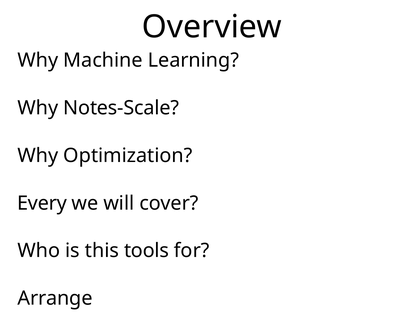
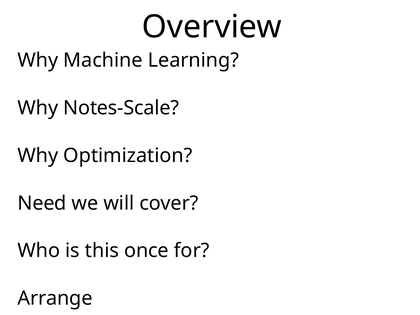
Every: Every -> Need
tools: tools -> once
